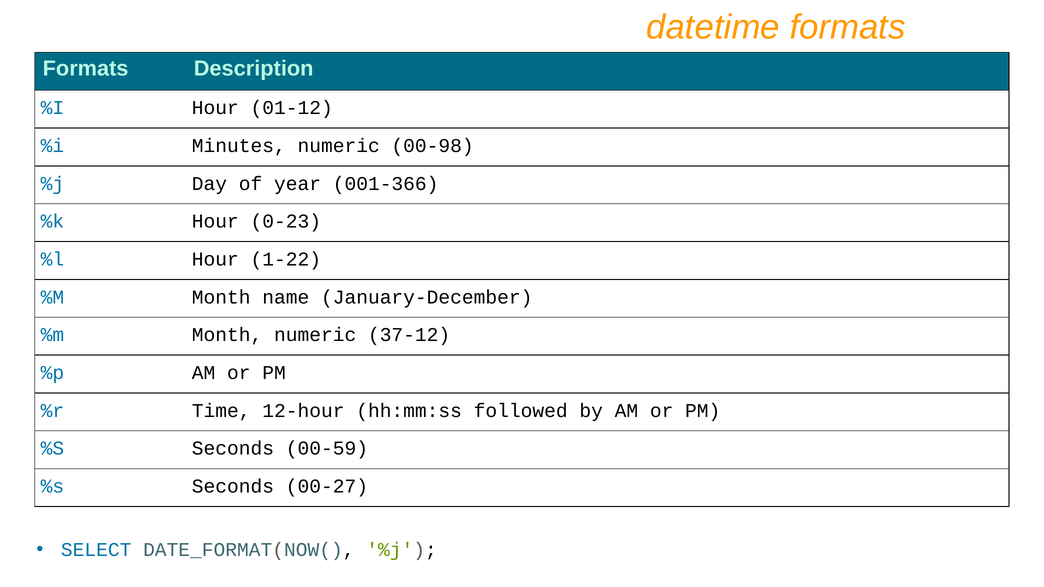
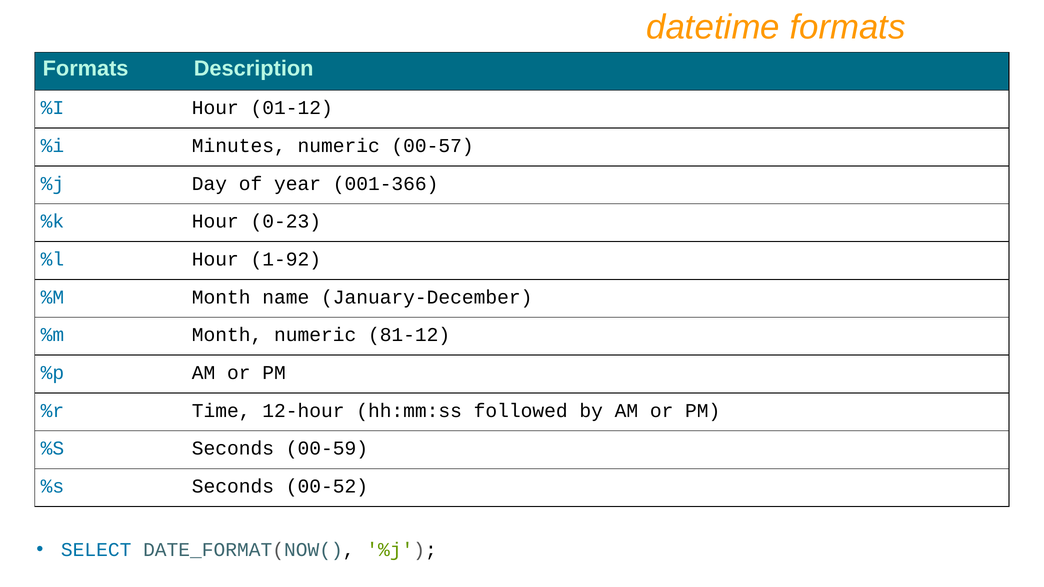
00-98: 00-98 -> 00-57
1-22: 1-22 -> 1-92
37-12: 37-12 -> 81-12
00-27: 00-27 -> 00-52
